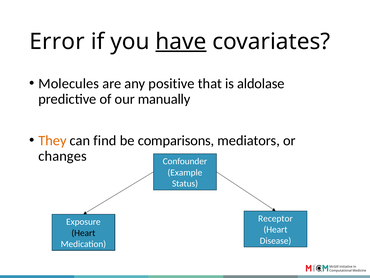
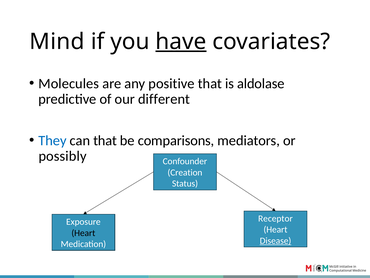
Error: Error -> Mind
manually: manually -> different
They colour: orange -> blue
can find: find -> that
changes: changes -> possibly
Example: Example -> Creation
Disease underline: none -> present
